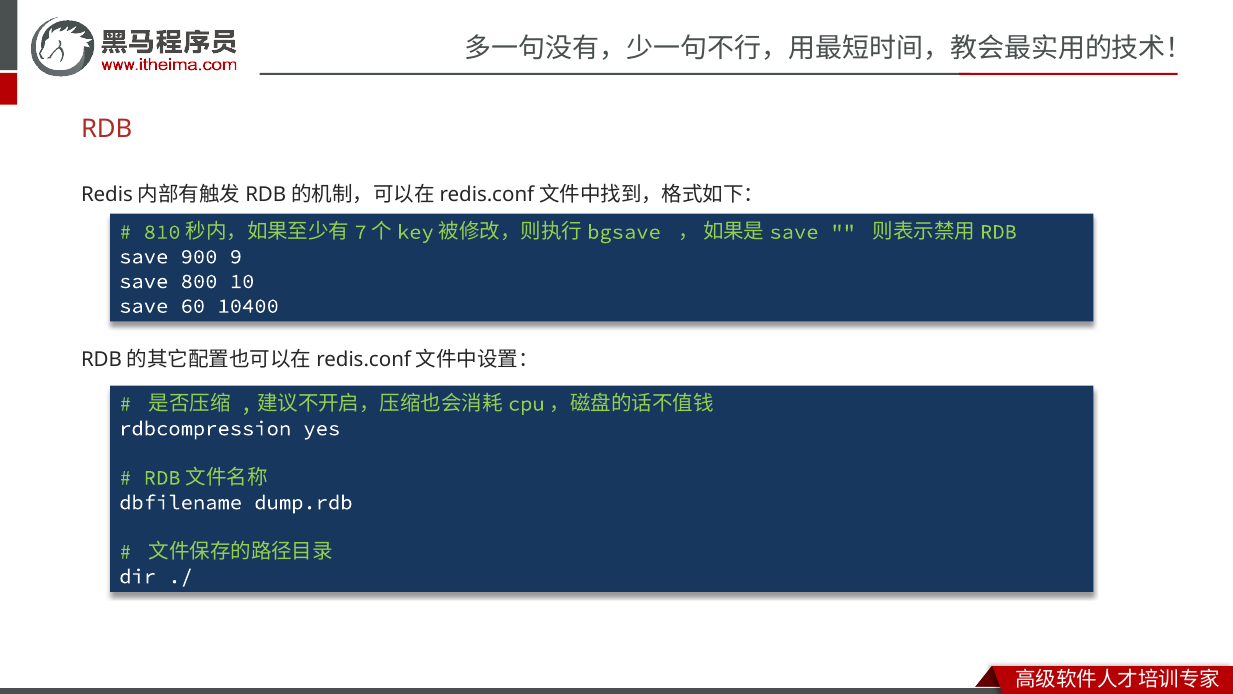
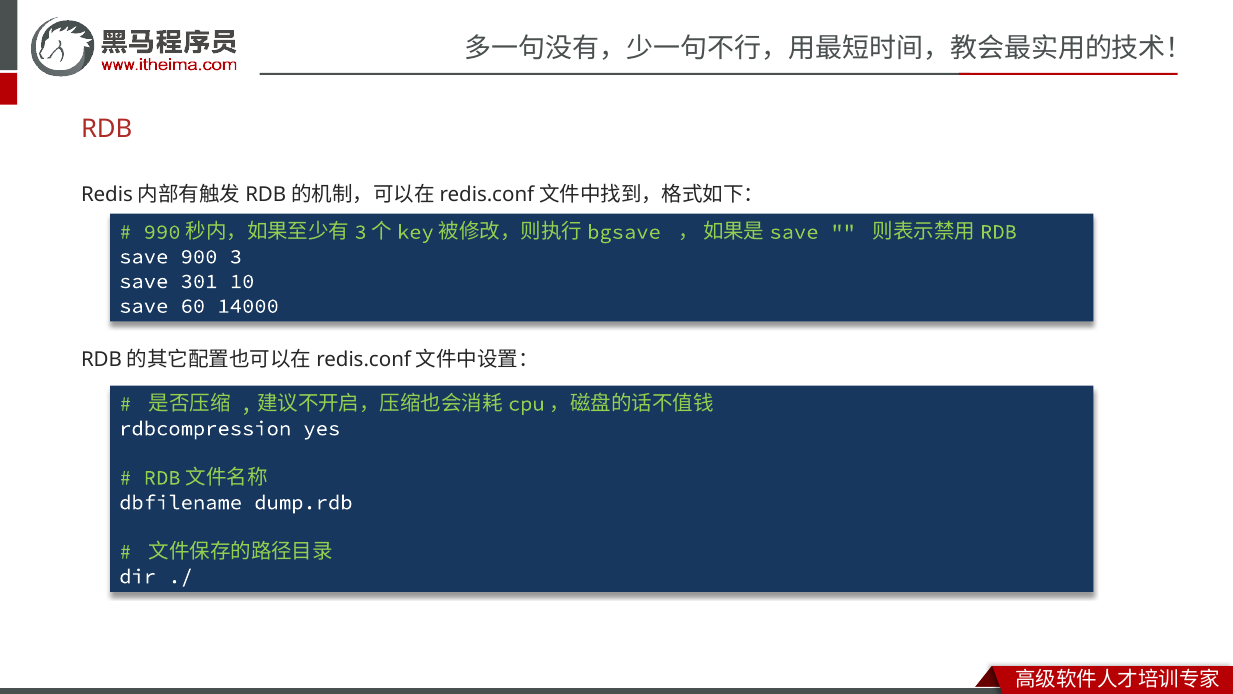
810: 810 -> 990
7 at (361, 232): 7 -> 3
900 9: 9 -> 3
800: 800 -> 301
10400: 10400 -> 14000
